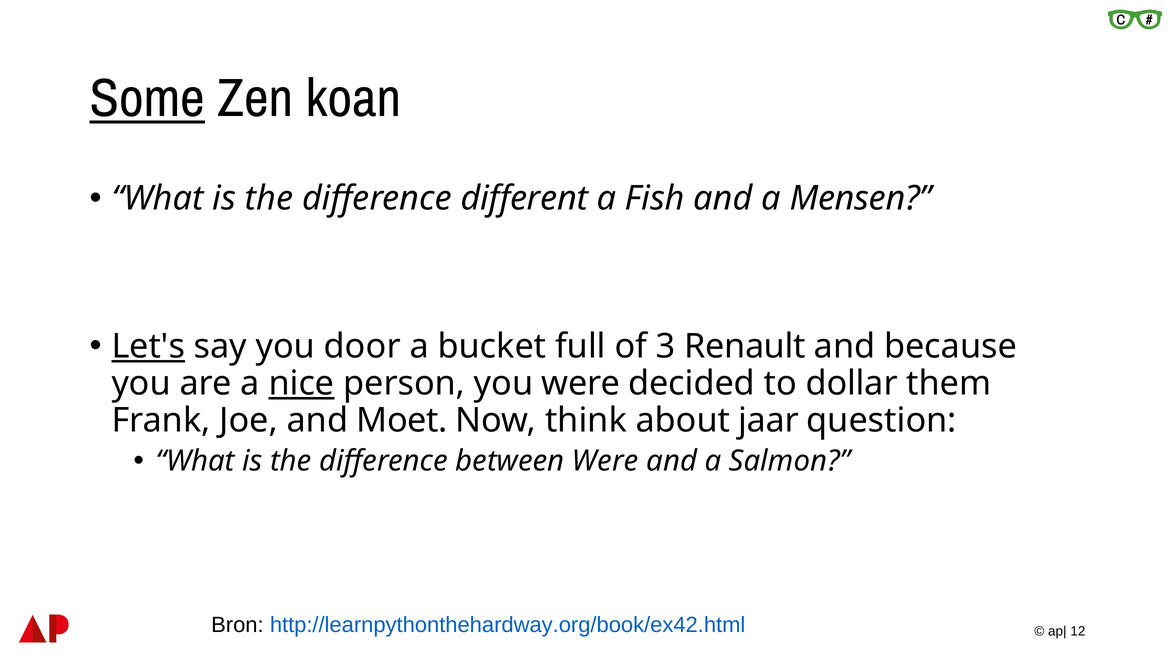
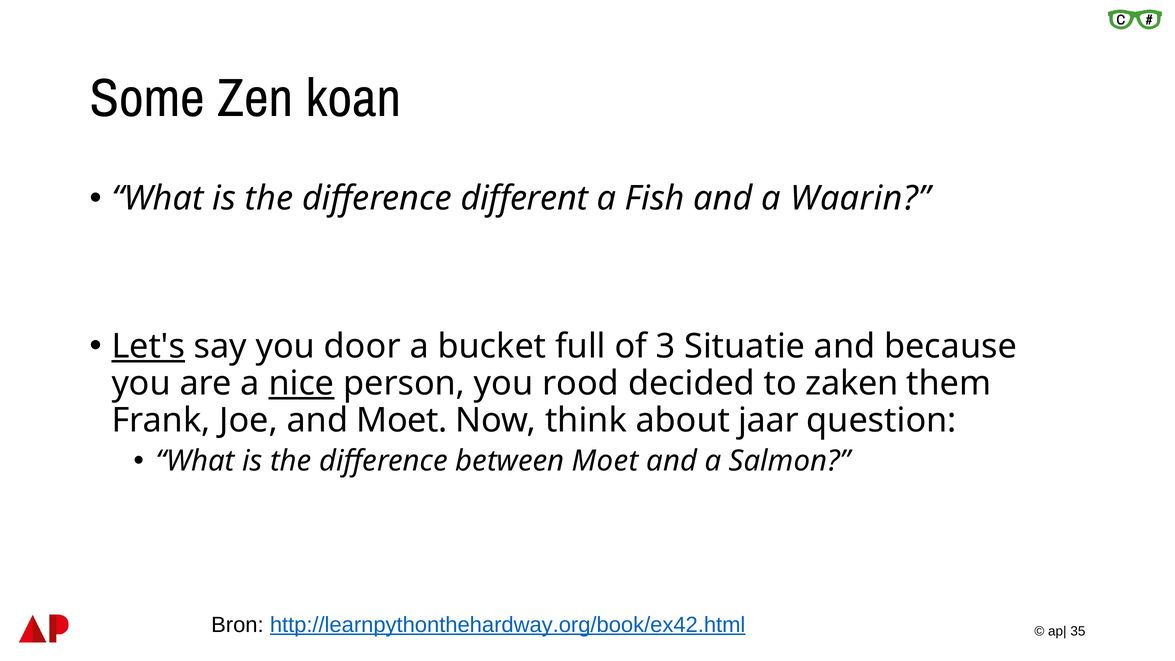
Some underline: present -> none
Mensen: Mensen -> Waarin
Renault: Renault -> Situatie
you were: were -> rood
dollar: dollar -> zaken
between Were: Were -> Moet
http://learnpythonthehardway.org/book/ex42.html underline: none -> present
12: 12 -> 35
